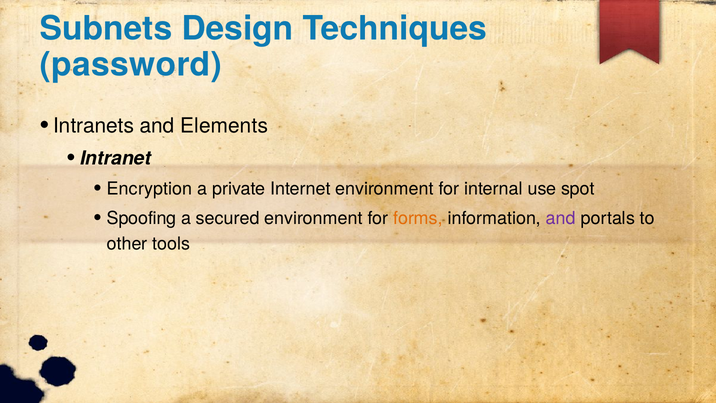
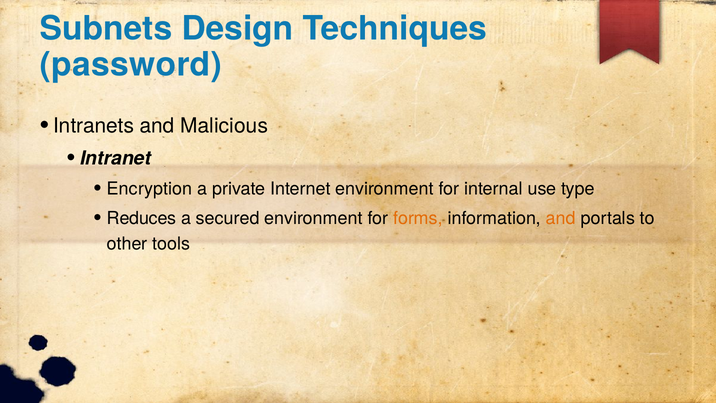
Elements: Elements -> Malicious
spot: spot -> type
Spoofing: Spoofing -> Reduces
and at (561, 218) colour: purple -> orange
